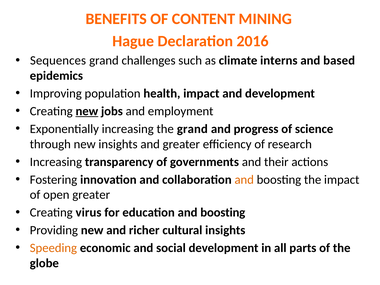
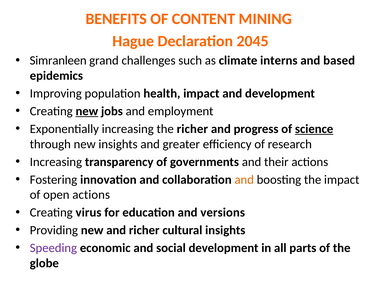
2016: 2016 -> 2045
Sequences: Sequences -> Simranleen
the grand: grand -> richer
science underline: none -> present
open greater: greater -> actions
education and boosting: boosting -> versions
Speeding colour: orange -> purple
